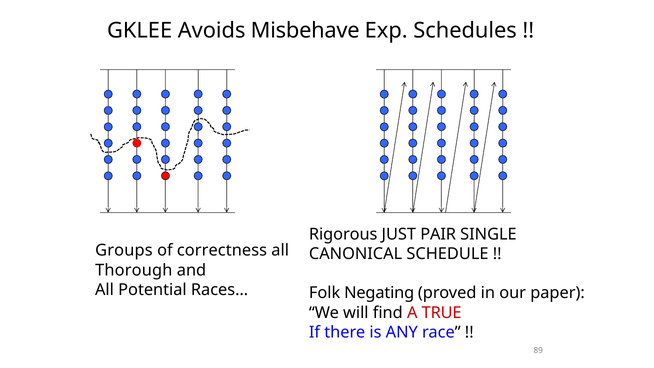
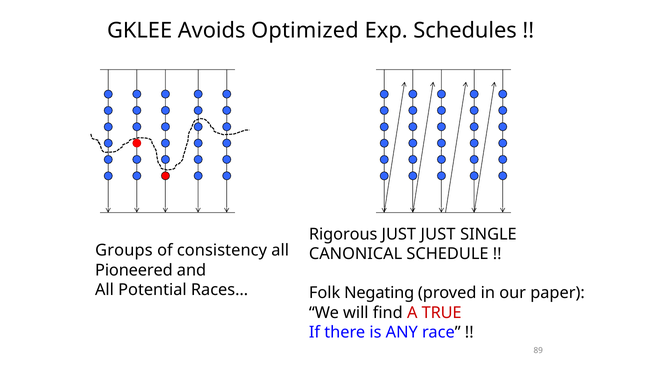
Misbehave: Misbehave -> Optimized
JUST PAIR: PAIR -> JUST
correctness: correctness -> consistency
Thorough: Thorough -> Pioneered
